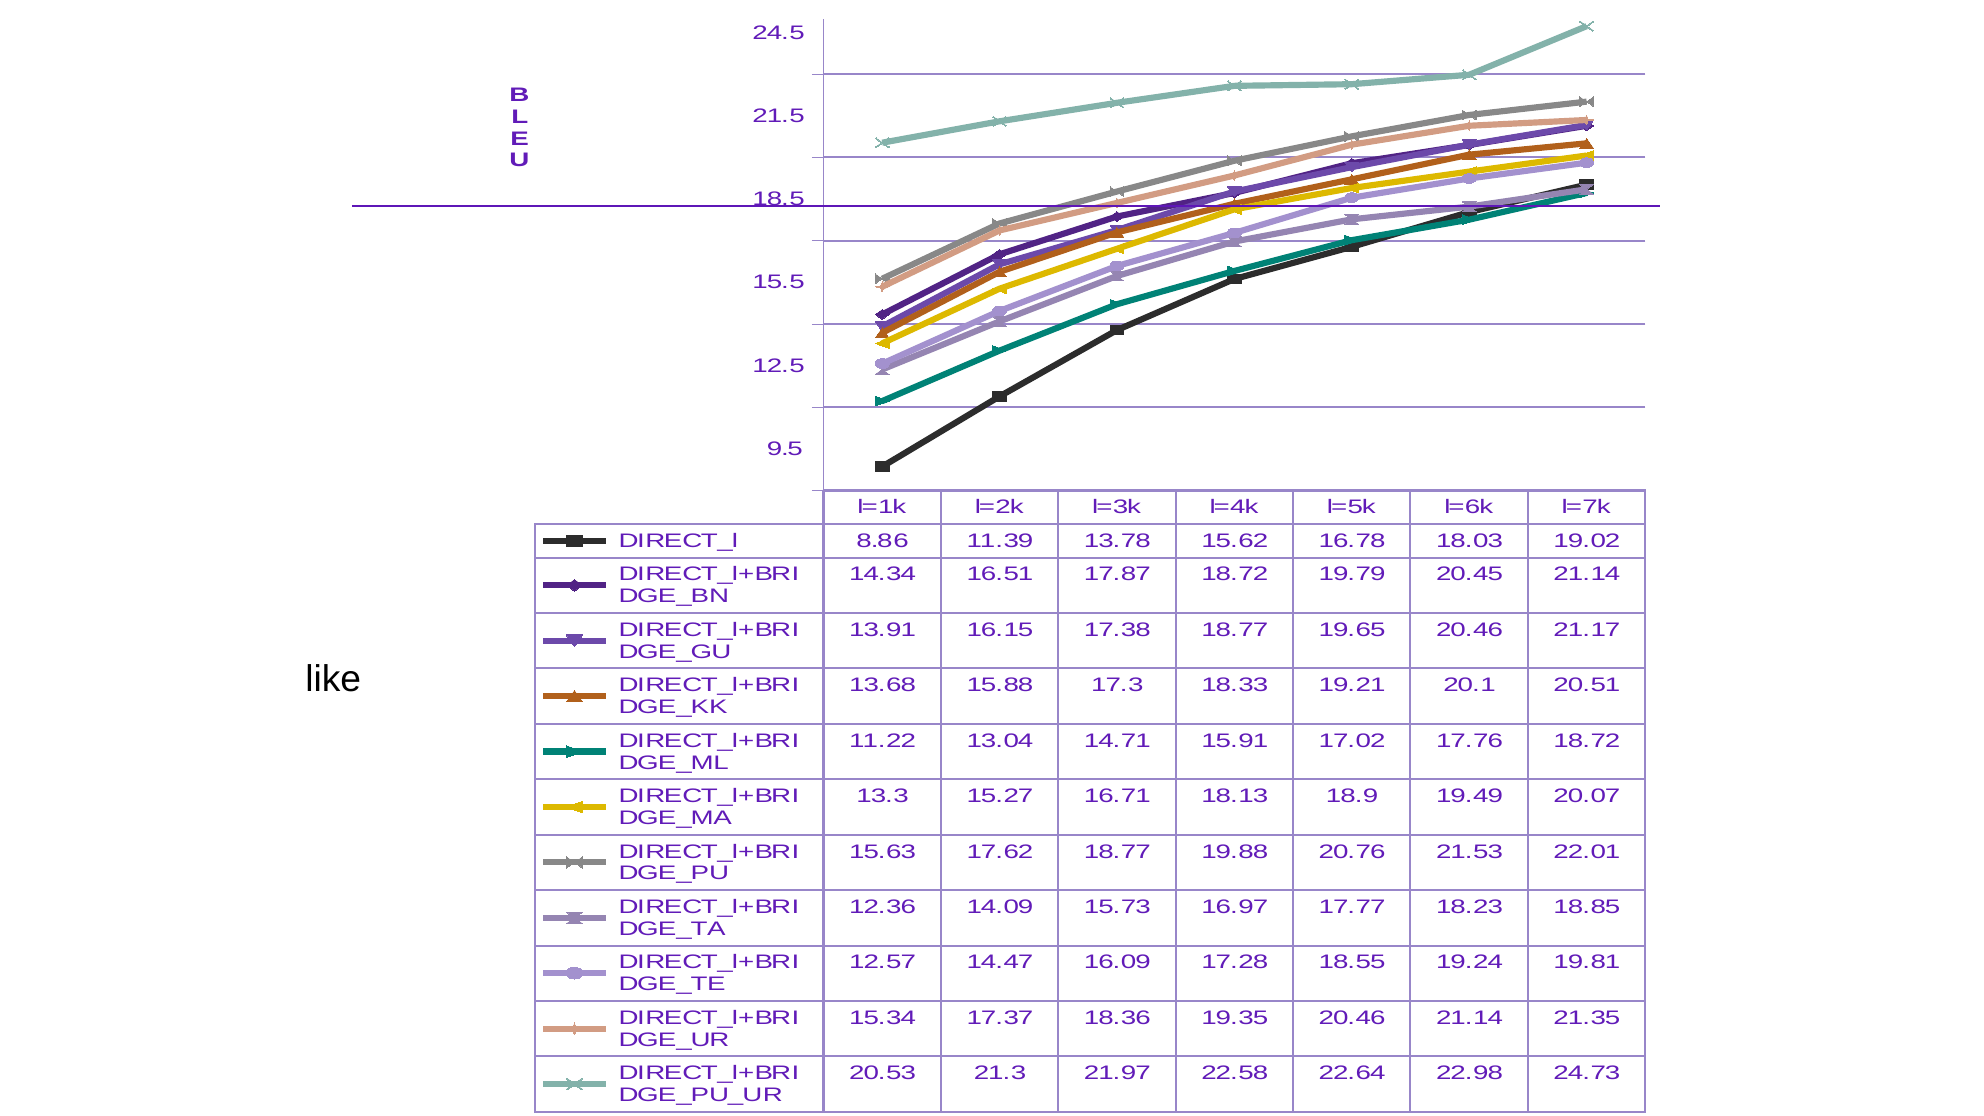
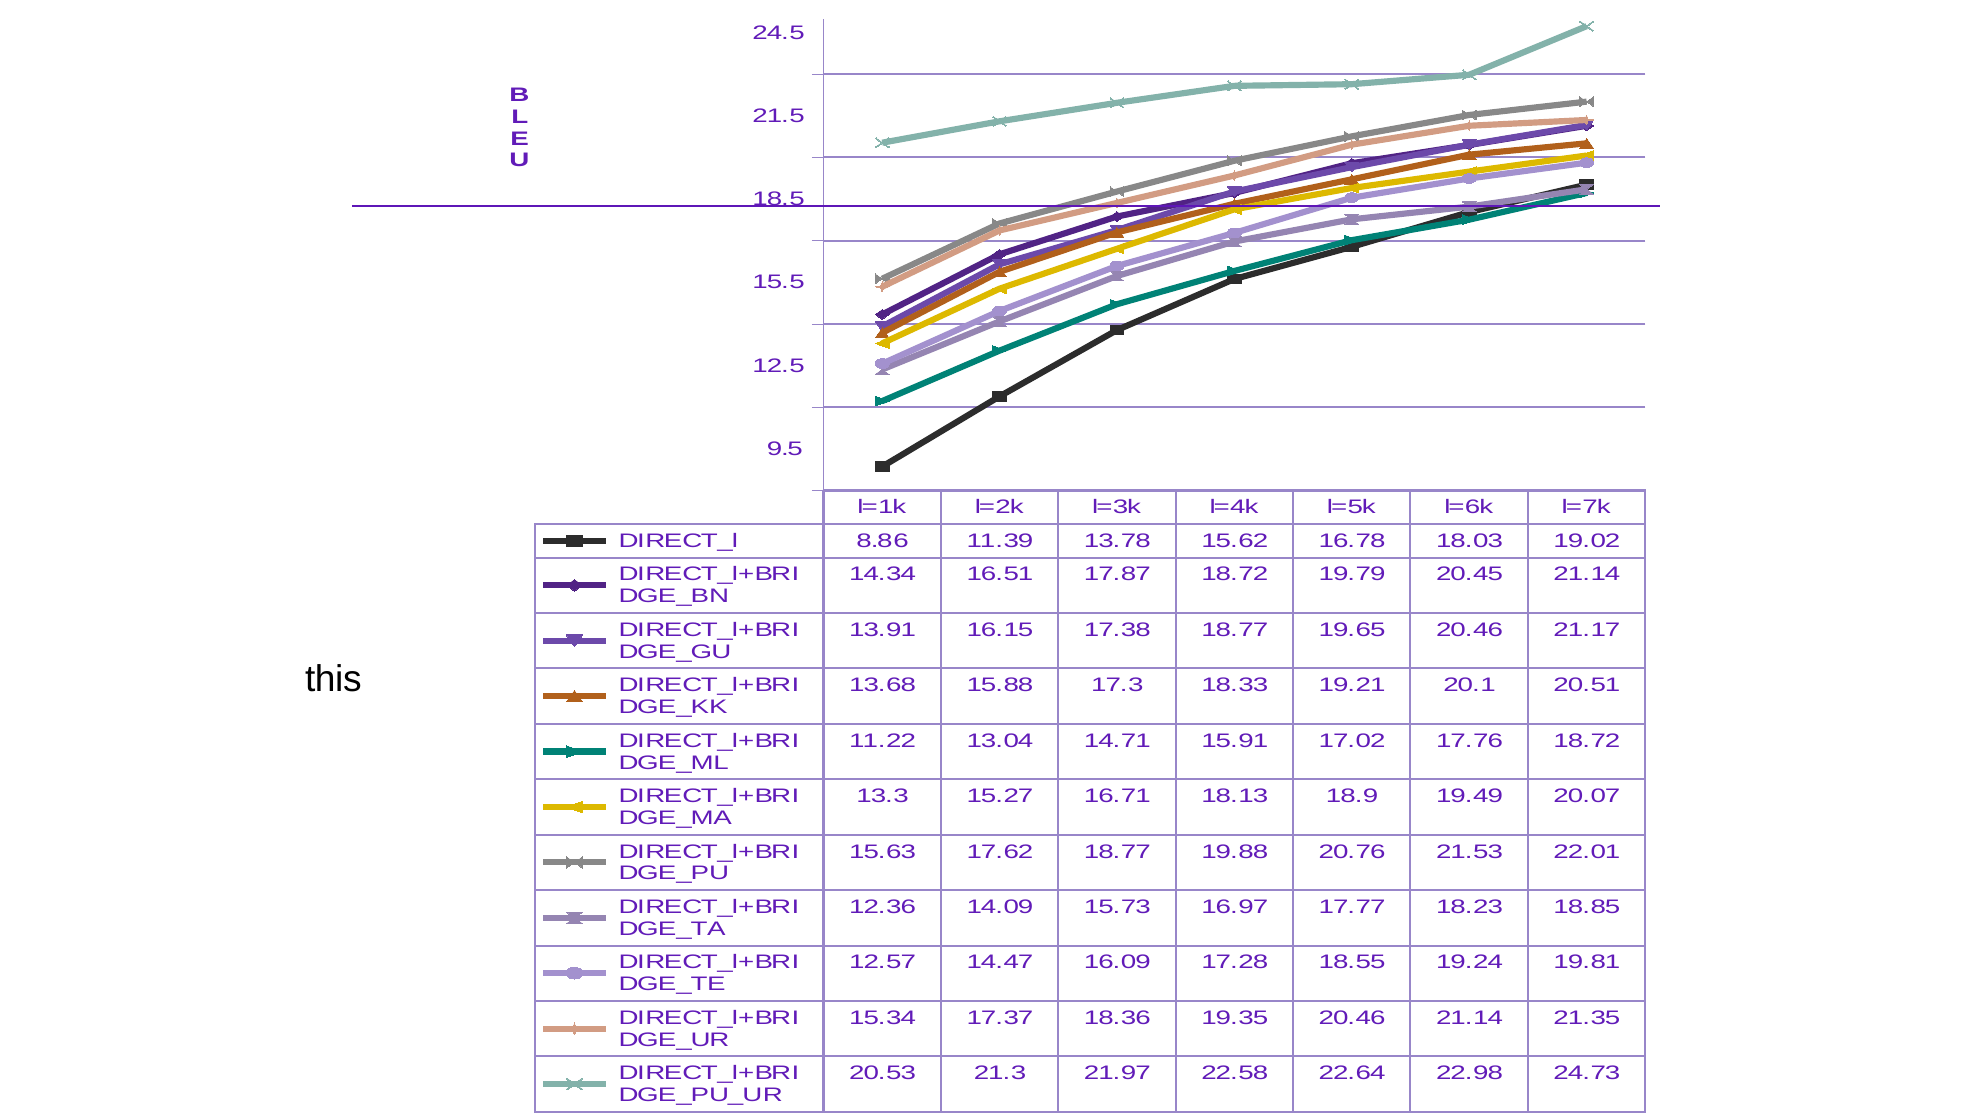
like: like -> this
